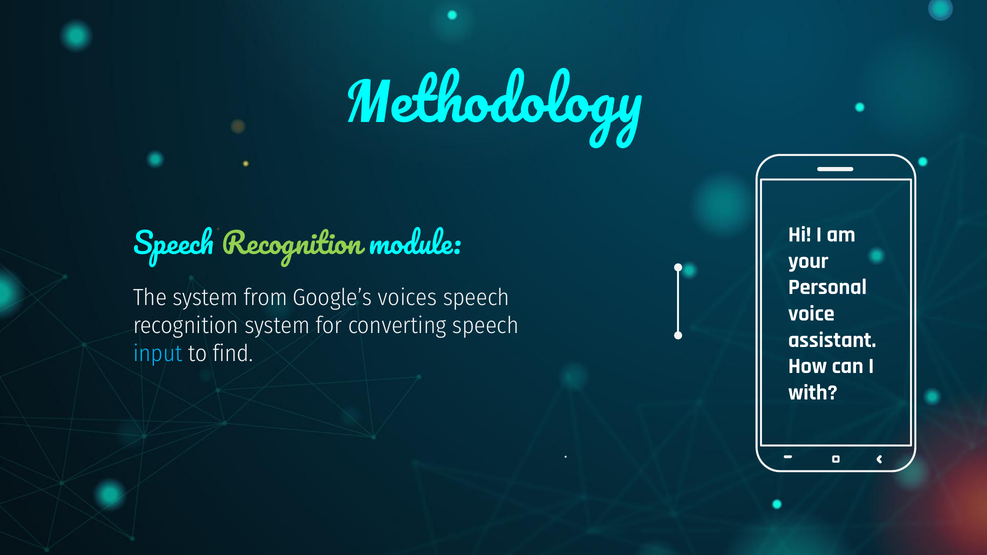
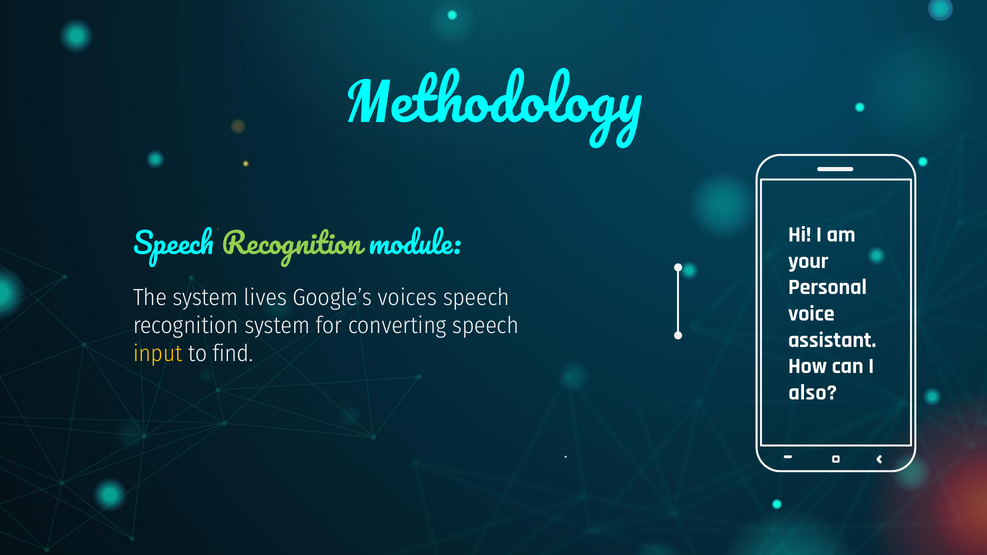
from: from -> lives
input colour: light blue -> yellow
with: with -> also
